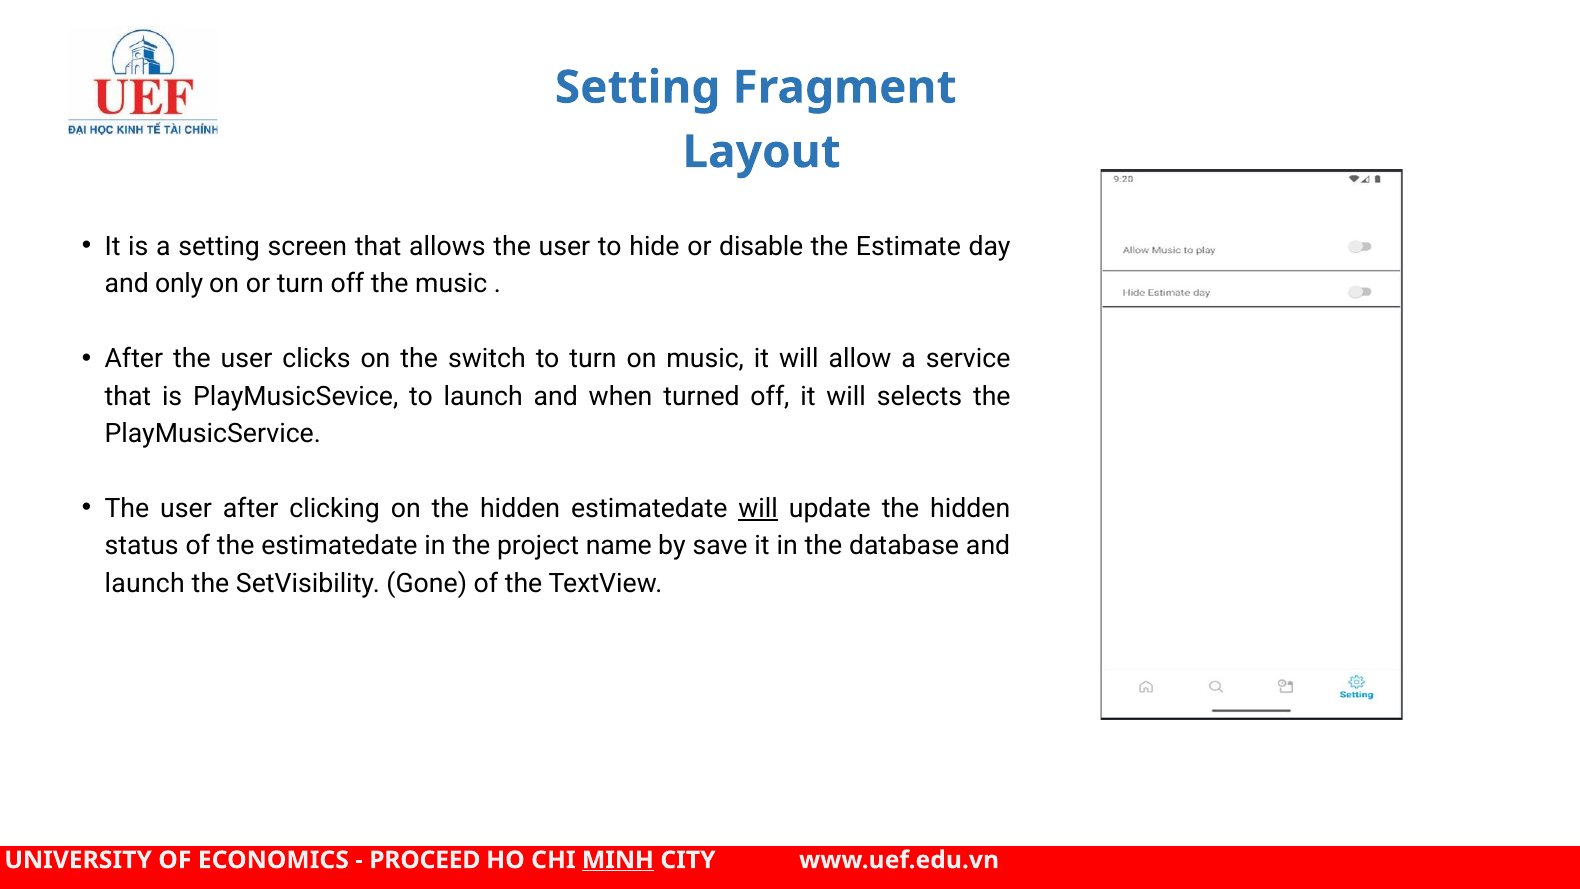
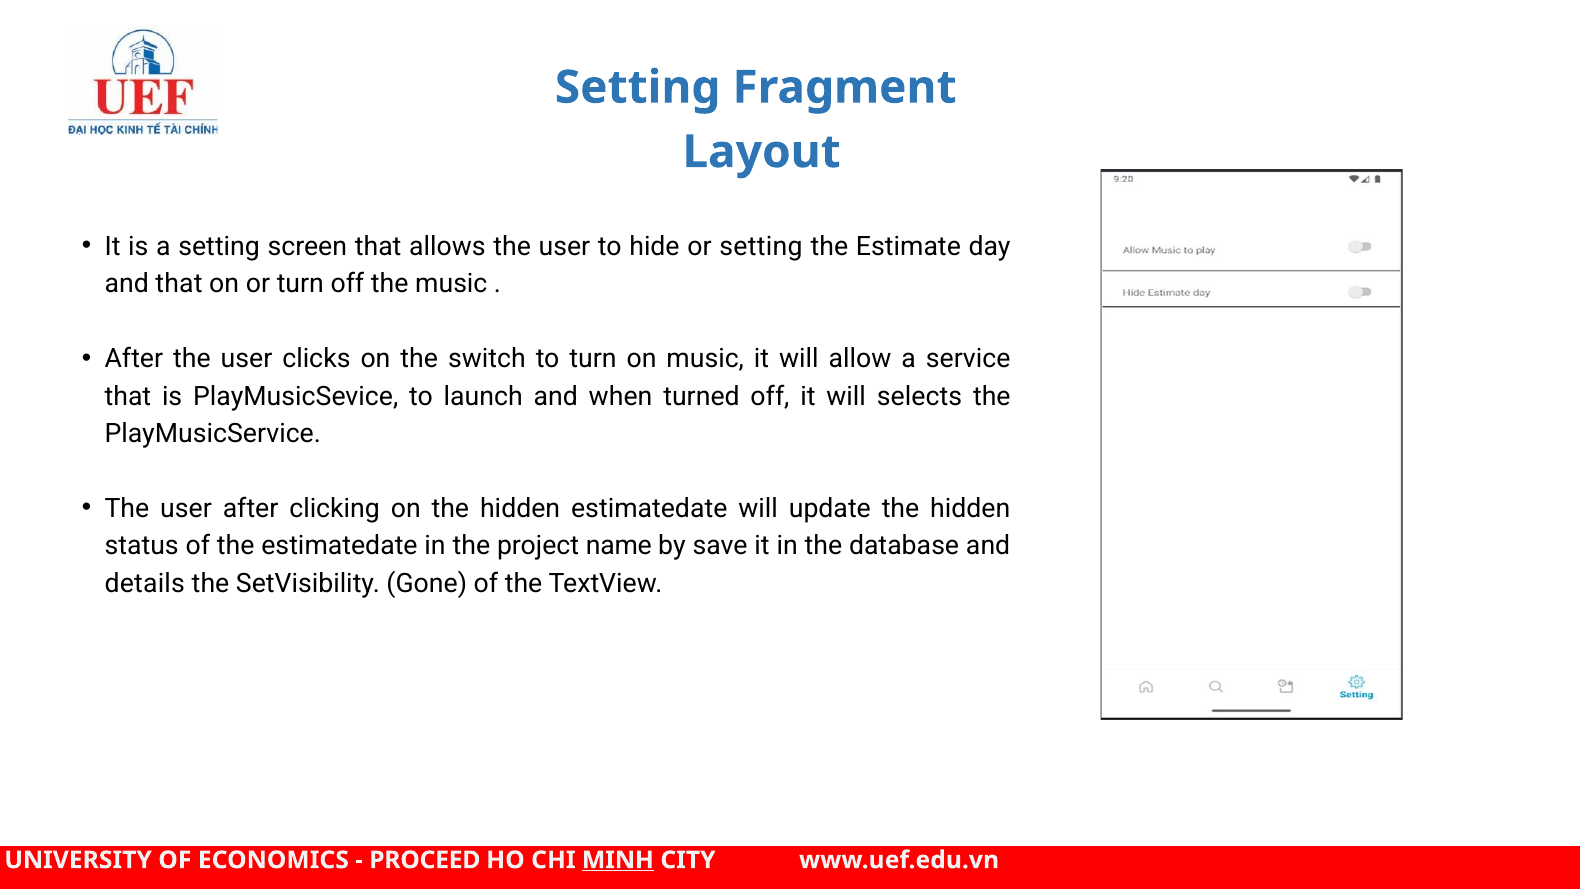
or disable: disable -> setting
and only: only -> that
will at (758, 508) underline: present -> none
launch at (145, 583): launch -> details
